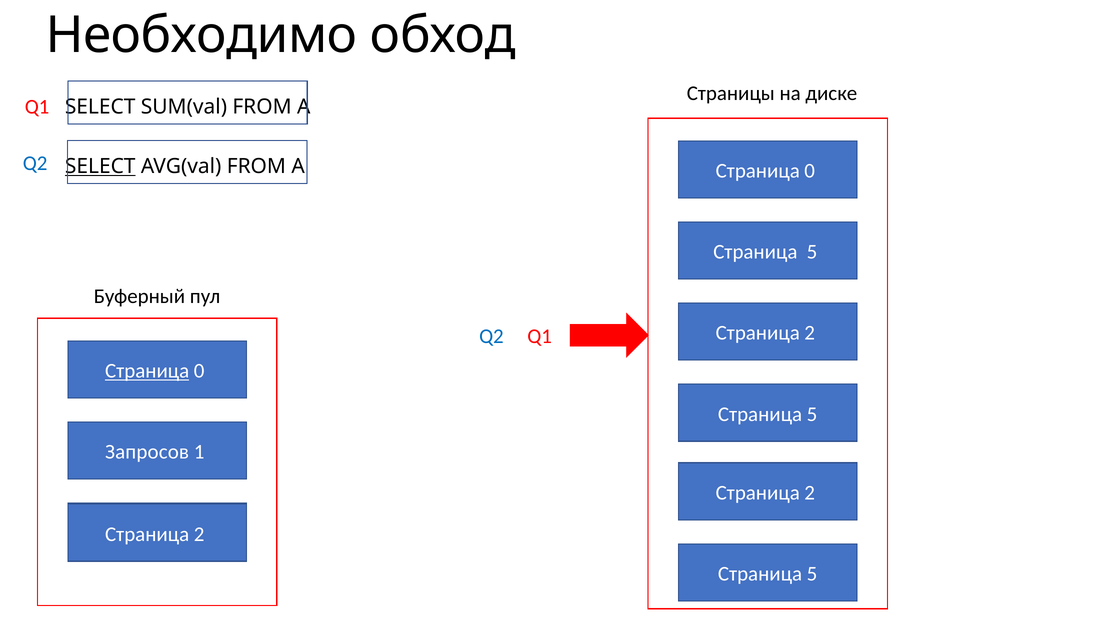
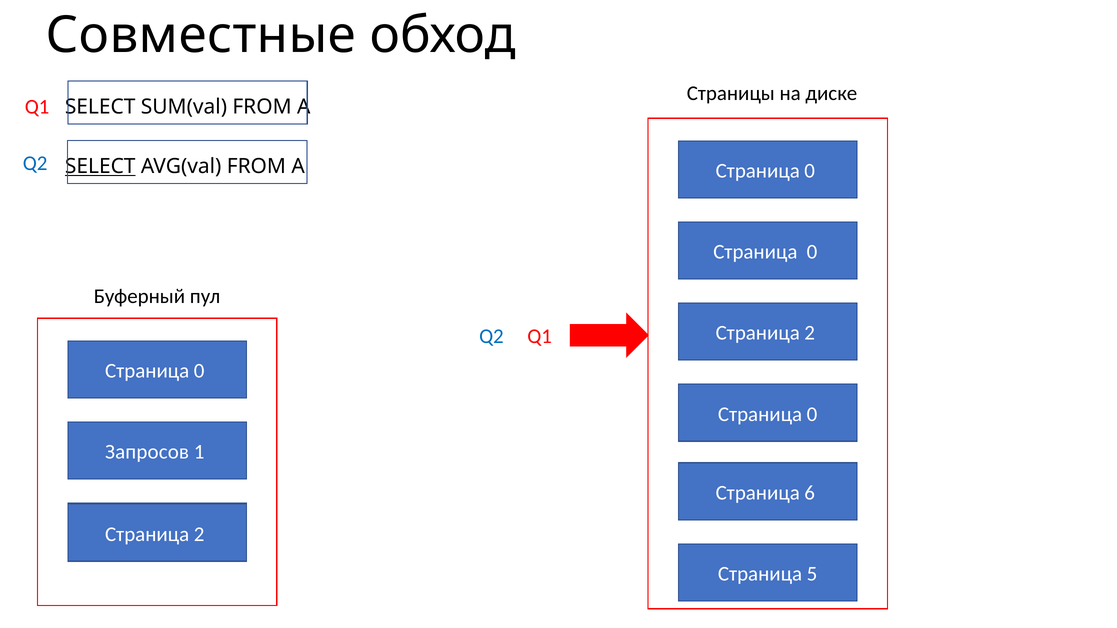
Необходимо: Необходимо -> Совместные
5 at (812, 252): 5 -> 0
Страница at (147, 371) underline: present -> none
5 at (812, 414): 5 -> 0
2 at (810, 493): 2 -> 6
